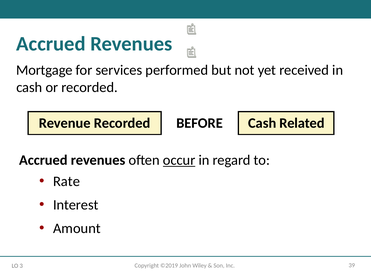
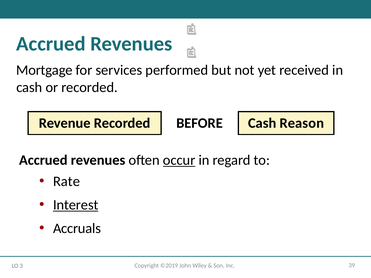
Related: Related -> Reason
Interest underline: none -> present
Amount: Amount -> Accruals
